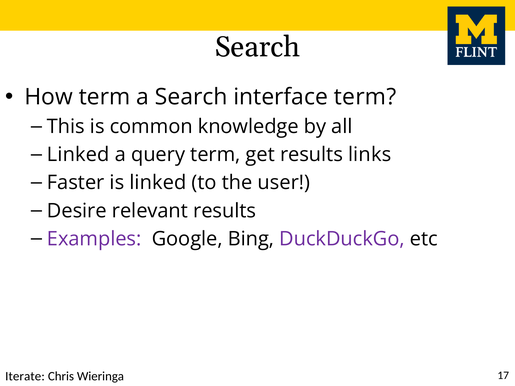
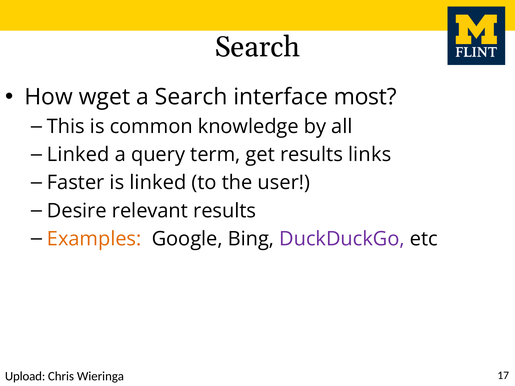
How term: term -> wget
interface term: term -> most
Examples colour: purple -> orange
Iterate: Iterate -> Upload
